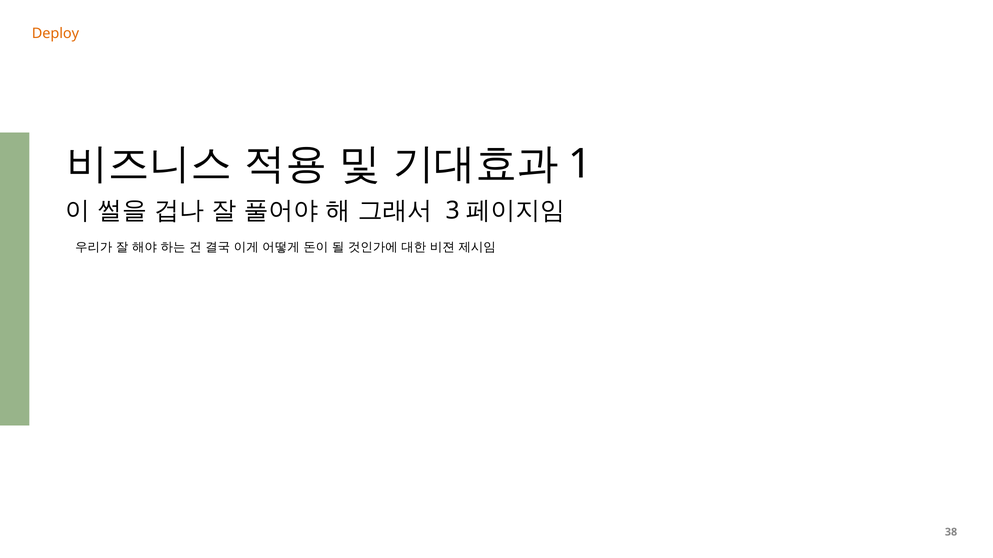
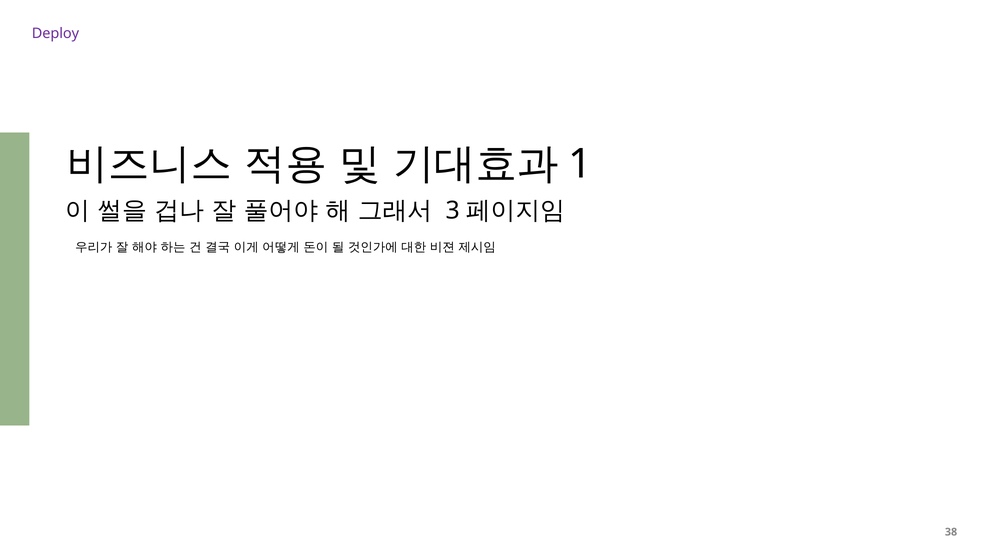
Deploy colour: orange -> purple
